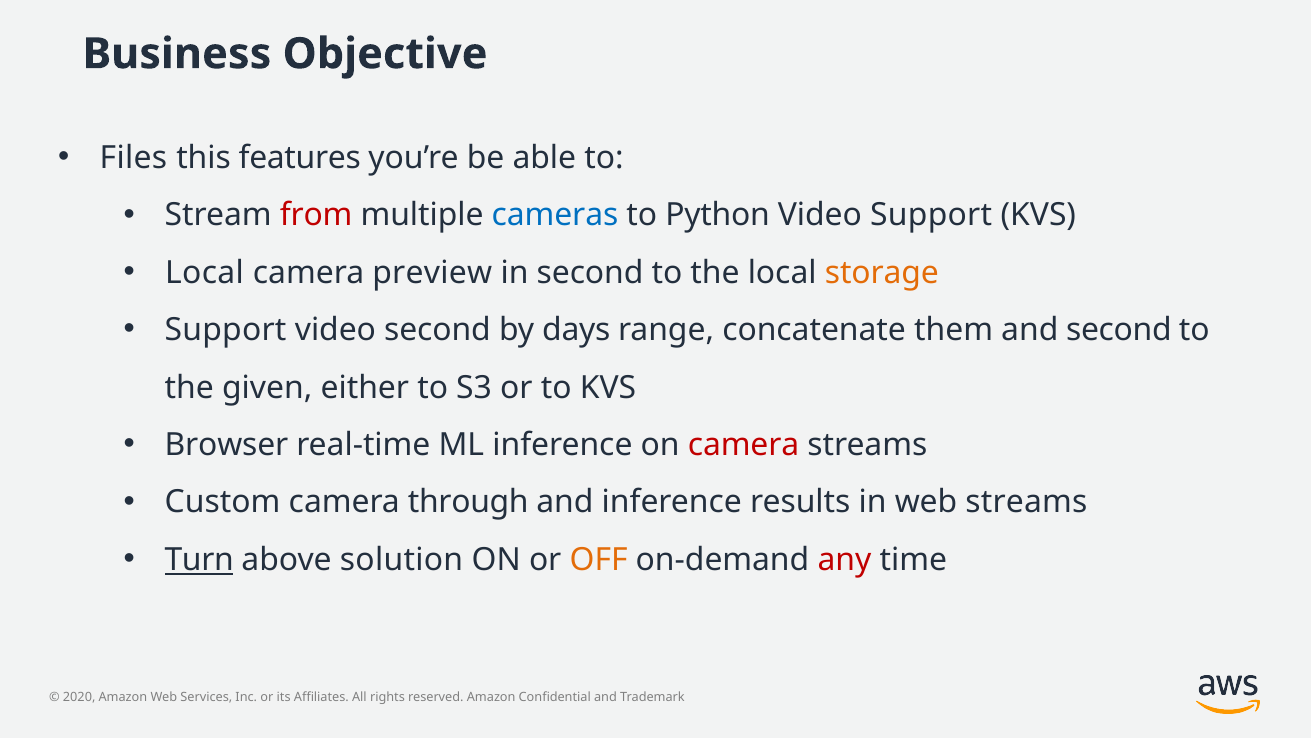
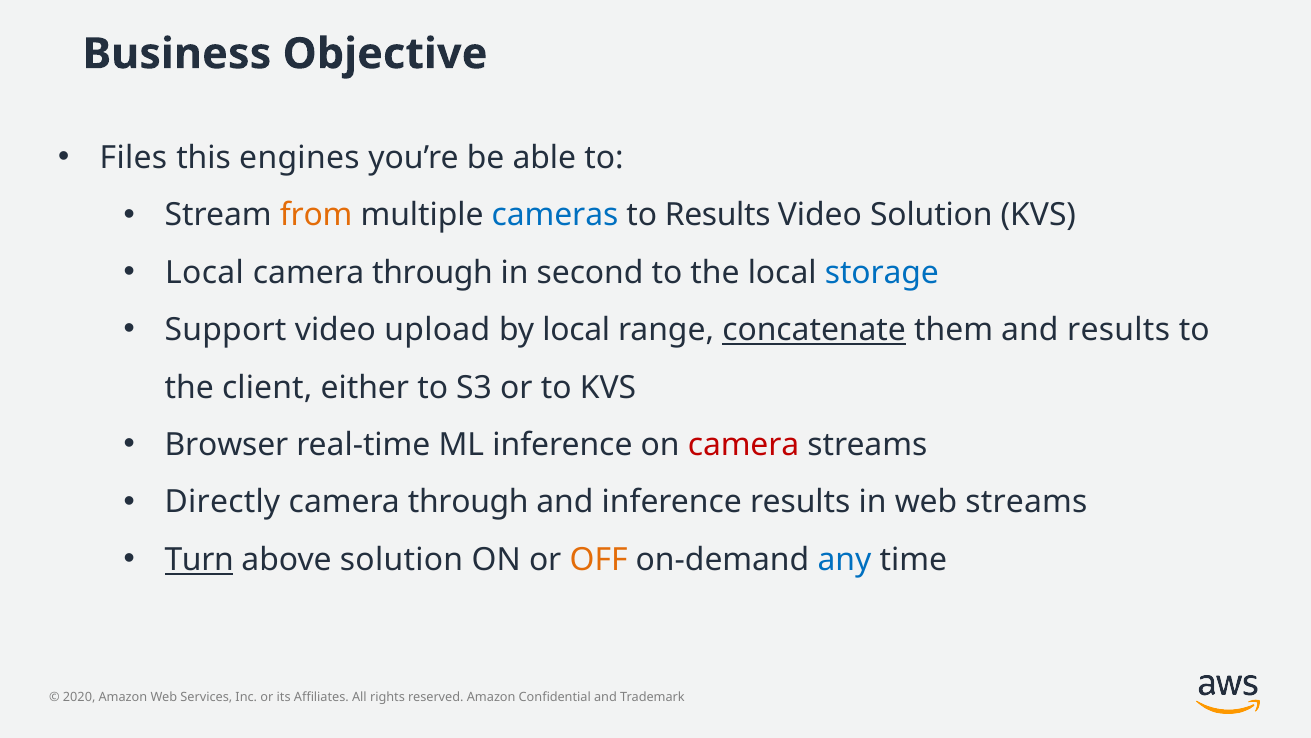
features: features -> engines
from colour: red -> orange
to Python: Python -> Results
Video Support: Support -> Solution
preview at (432, 272): preview -> through
storage colour: orange -> blue
video second: second -> upload
by days: days -> local
concatenate underline: none -> present
and second: second -> results
given: given -> client
Custom: Custom -> Directly
any colour: red -> blue
